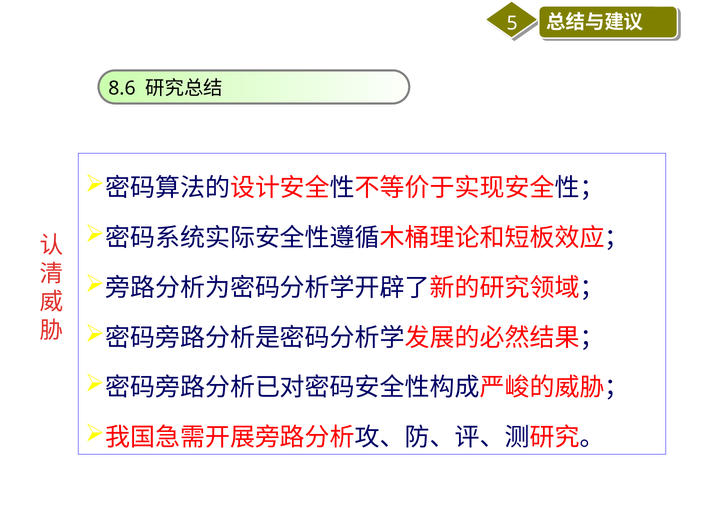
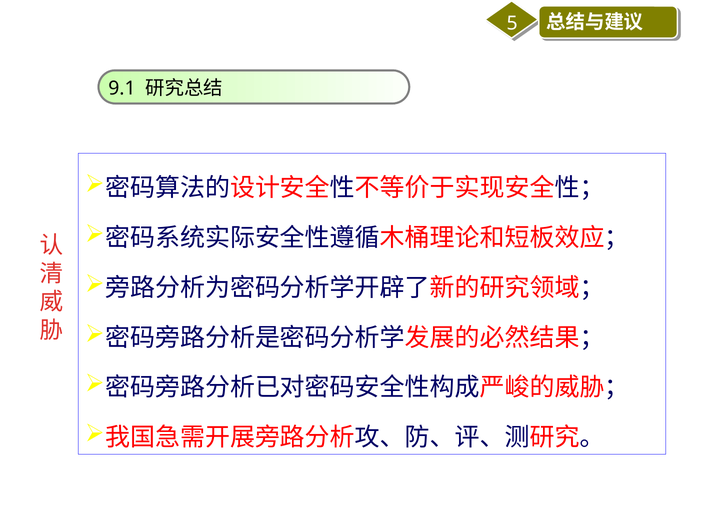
8.6: 8.6 -> 9.1
